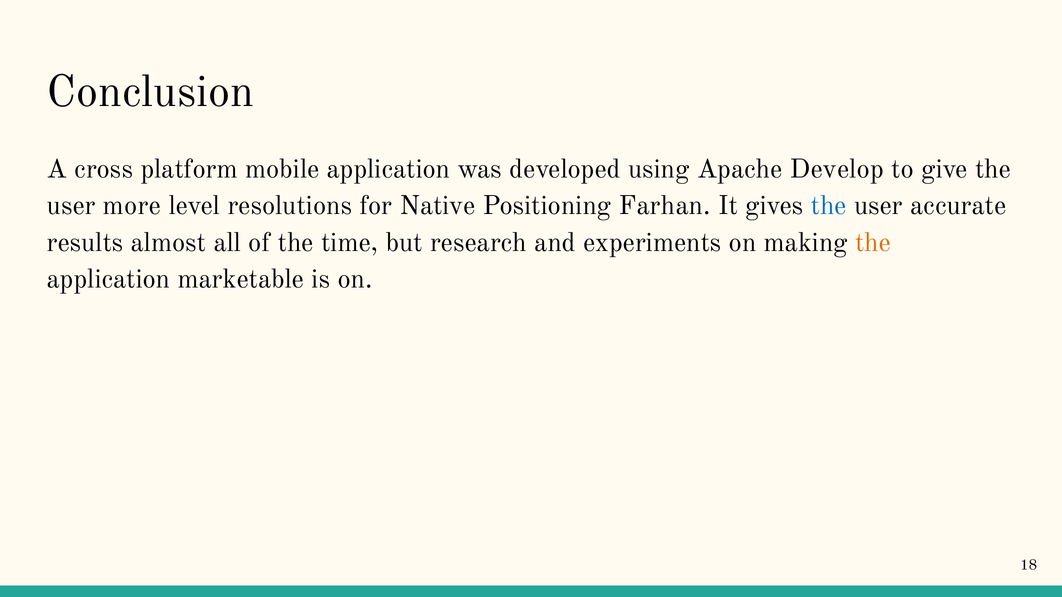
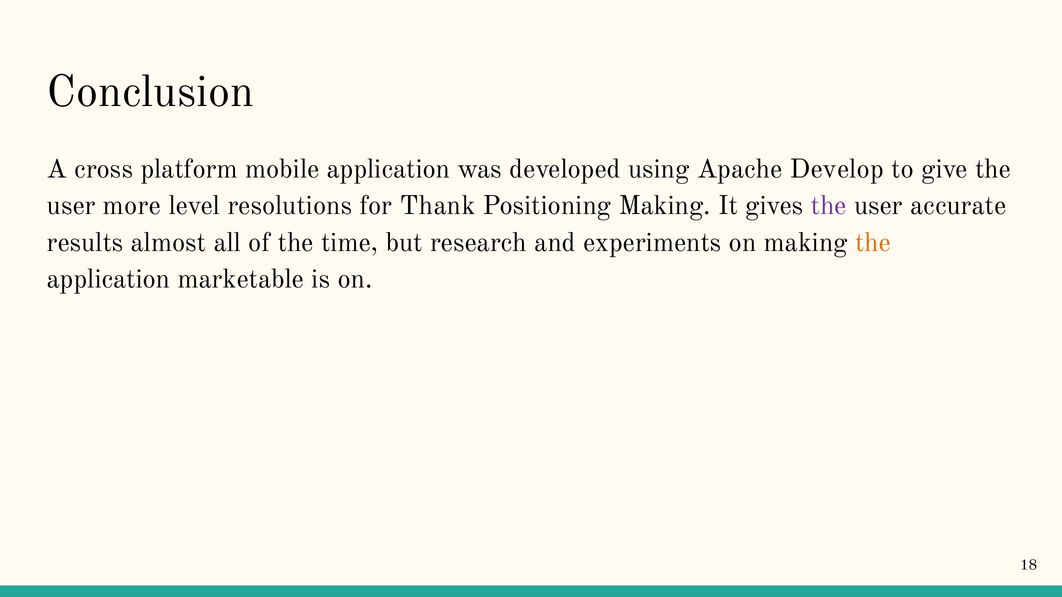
Native: Native -> Thank
Positioning Farhan: Farhan -> Making
the at (829, 206) colour: blue -> purple
